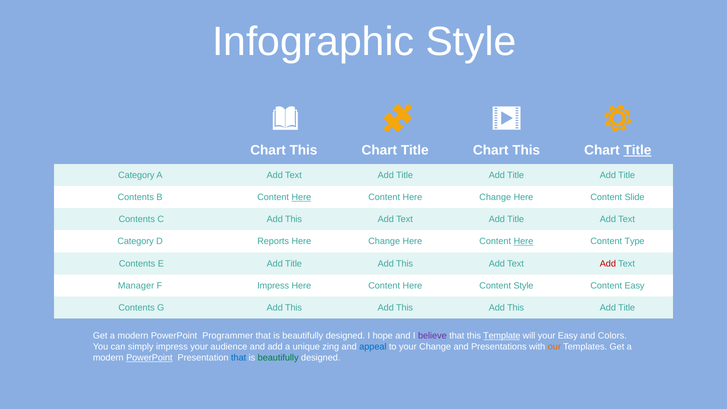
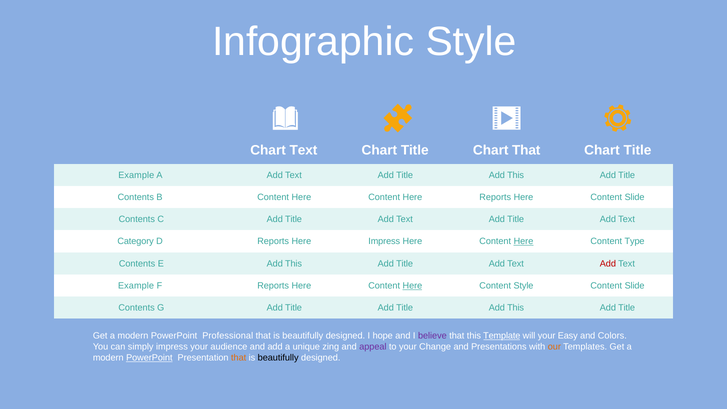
This at (304, 150): This -> Text
Chart Title Chart This: This -> That
Title at (637, 150) underline: present -> none
Category at (136, 175): Category -> Example
Title at (516, 175): Title -> This
Here at (301, 197) underline: present -> none
Content Here Change: Change -> Reports
C Add This: This -> Title
Change at (384, 241): Change -> Impress
E Add Title: Title -> This
This at (405, 264): This -> Title
Manager at (136, 286): Manager -> Example
F Impress: Impress -> Reports
Here at (412, 286) underline: none -> present
Easy at (635, 286): Easy -> Slide
G Add This: This -> Title
This at (405, 308): This -> Title
Programmer: Programmer -> Professional
appeal colour: blue -> purple
that at (239, 358) colour: blue -> orange
beautifully at (278, 358) colour: green -> black
